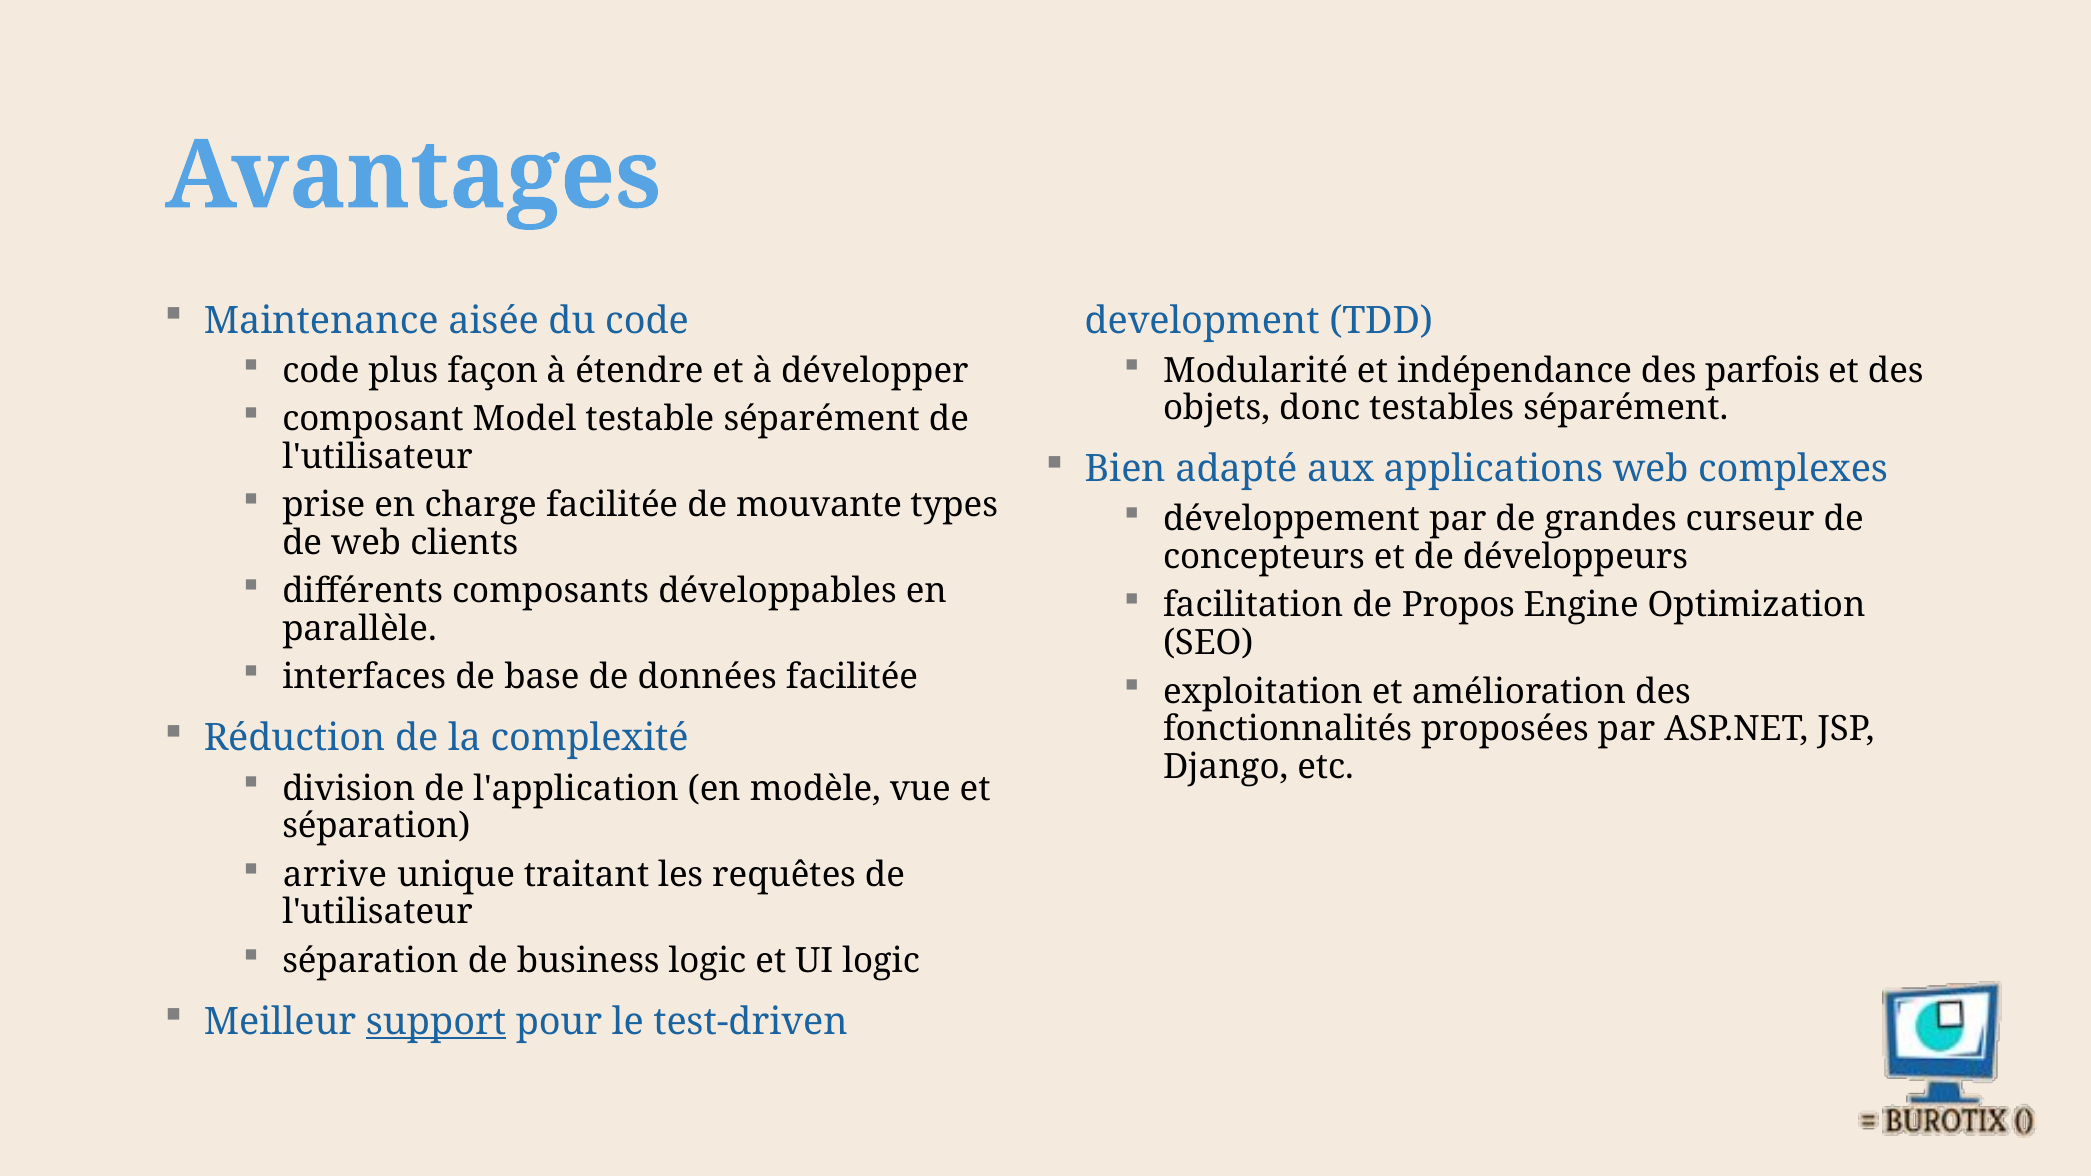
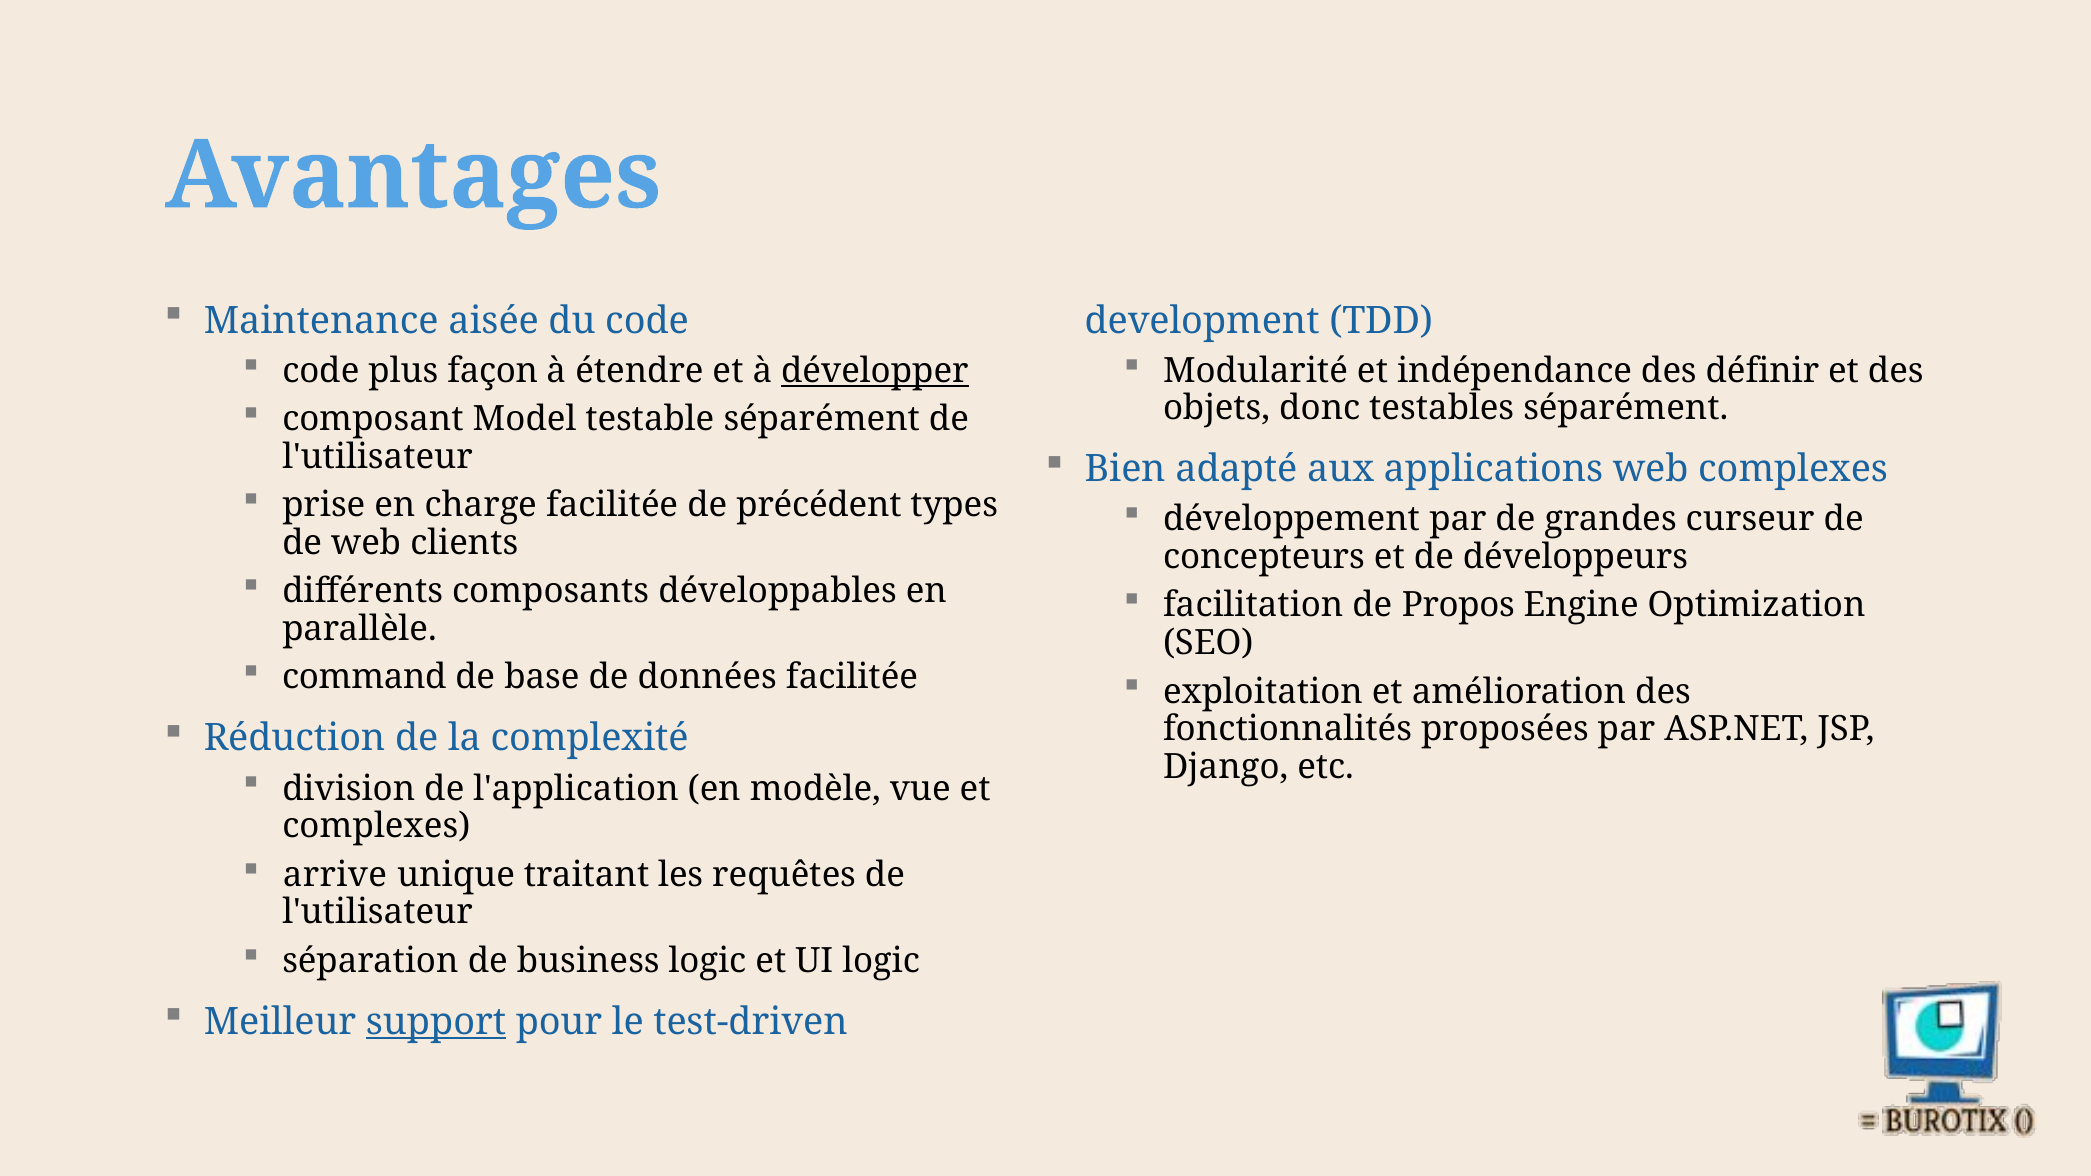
développer underline: none -> present
parfois: parfois -> définir
mouvante: mouvante -> précédent
interfaces: interfaces -> command
séparation at (376, 826): séparation -> complexes
